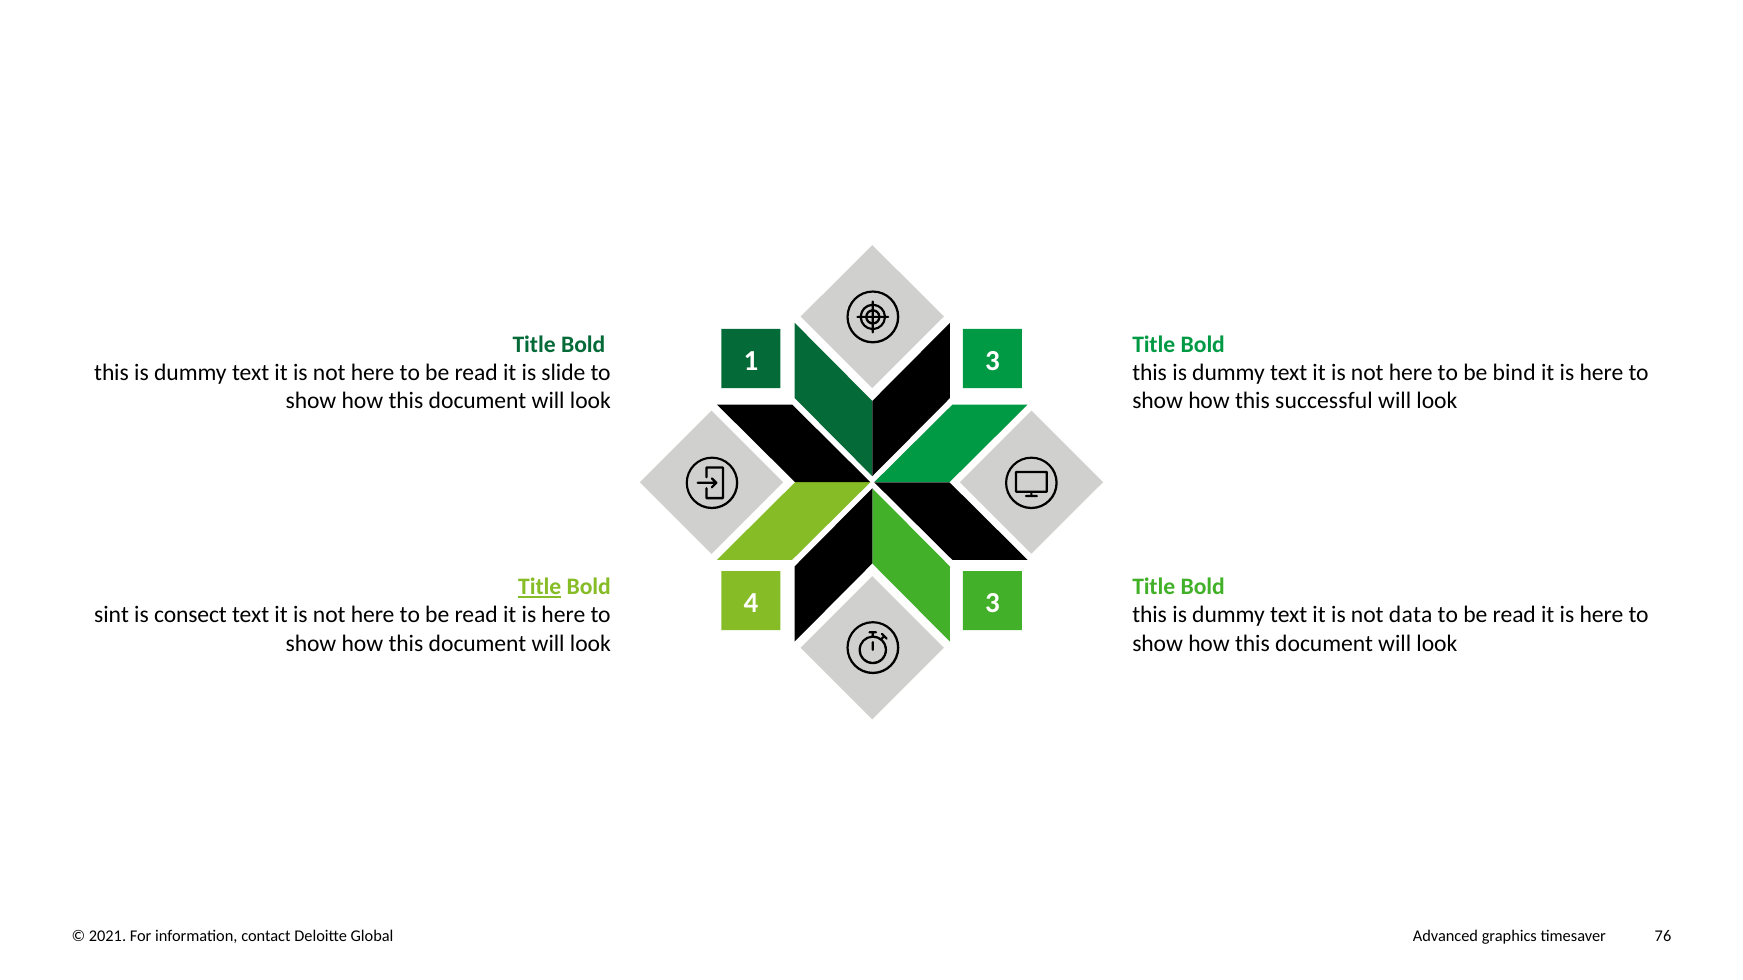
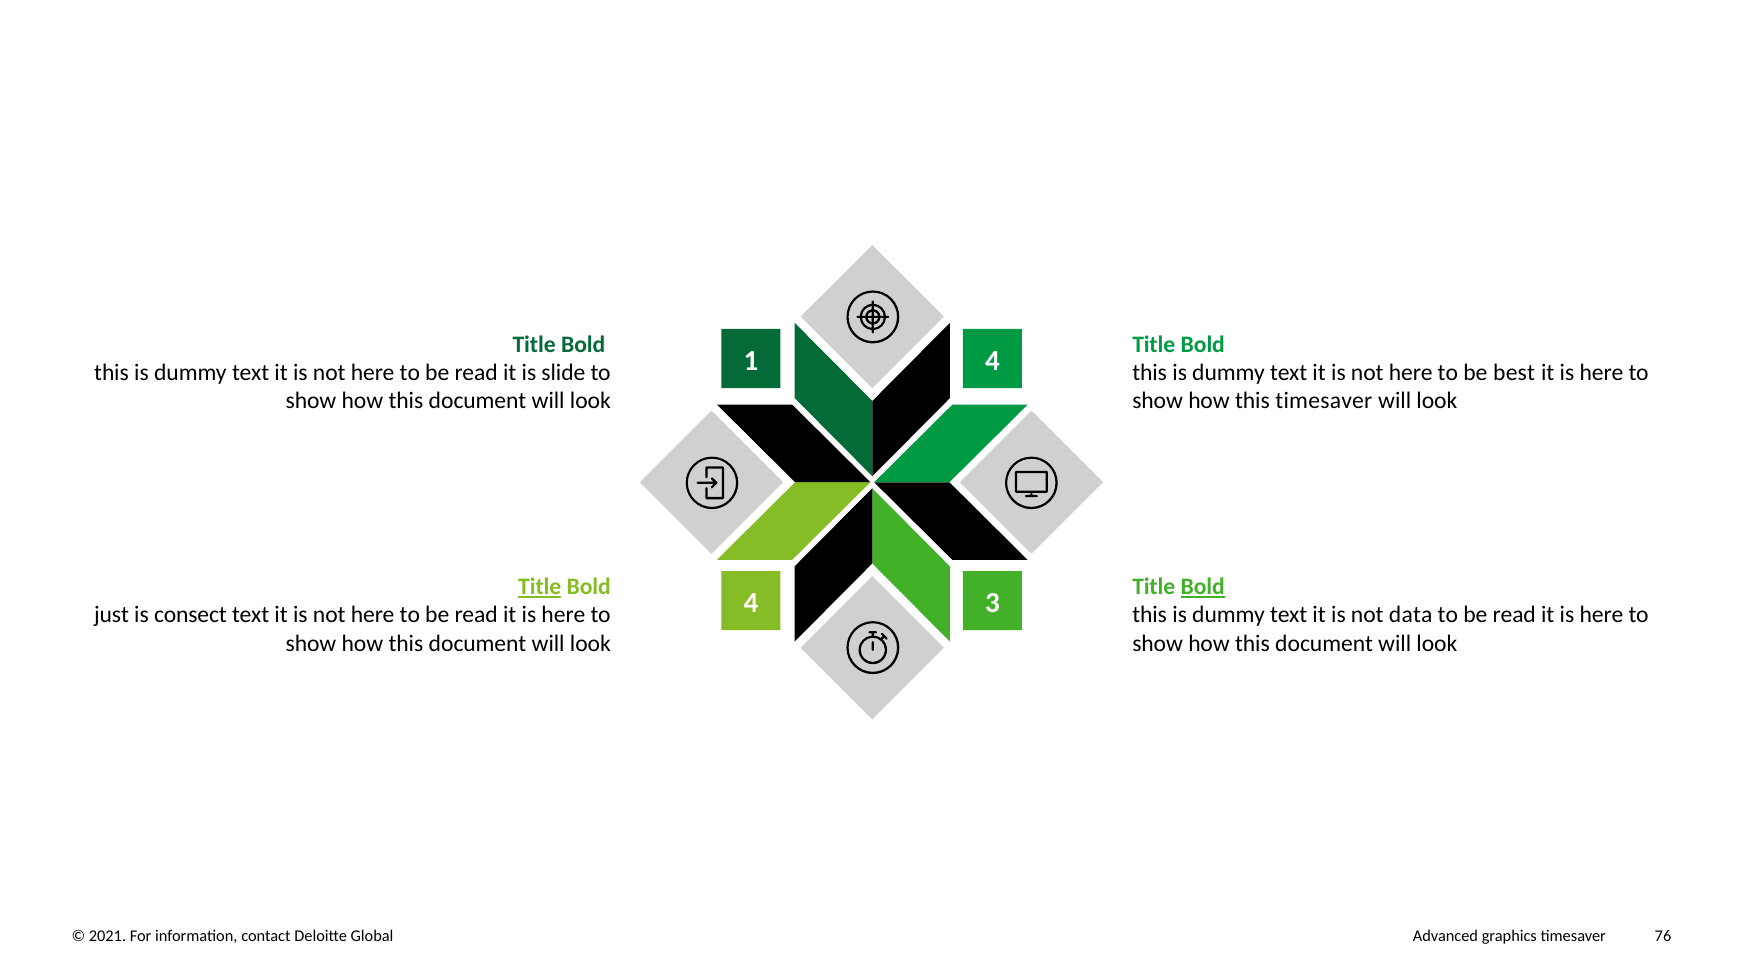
1 3: 3 -> 4
bind: bind -> best
this successful: successful -> timesaver
Bold at (1203, 587) underline: none -> present
sint: sint -> just
